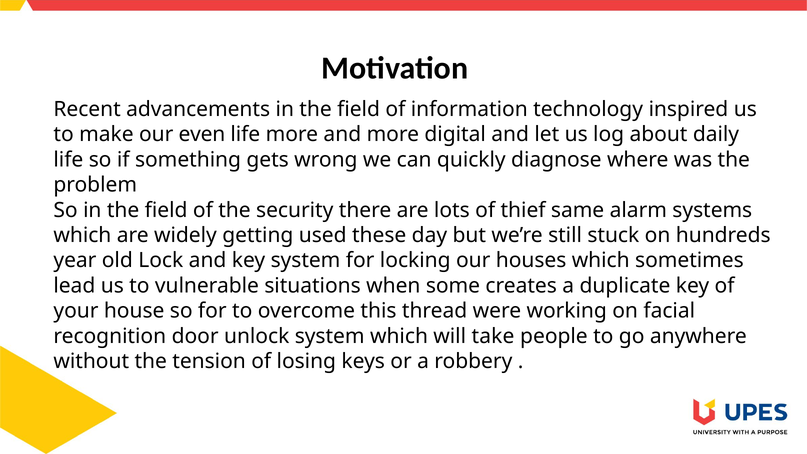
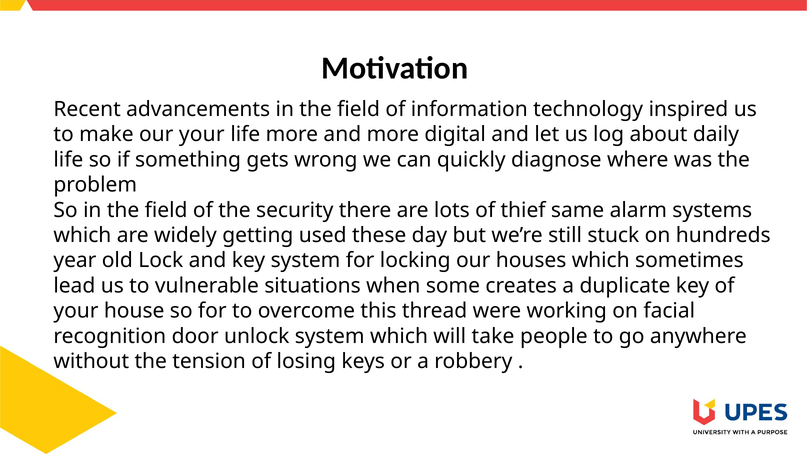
our even: even -> your
